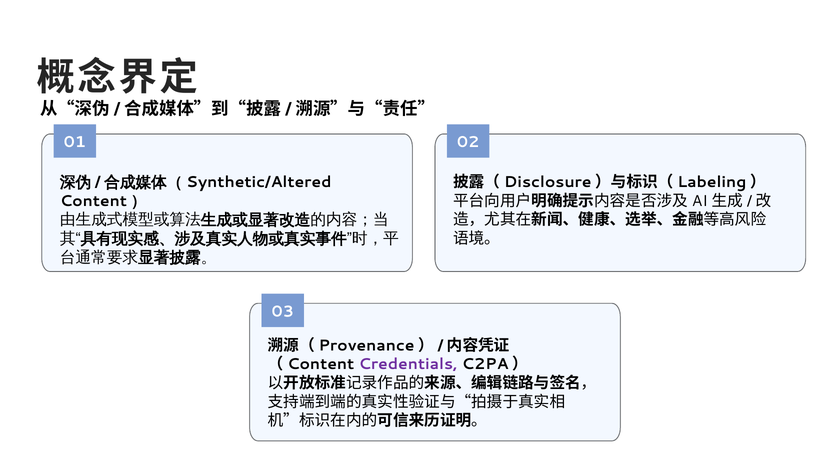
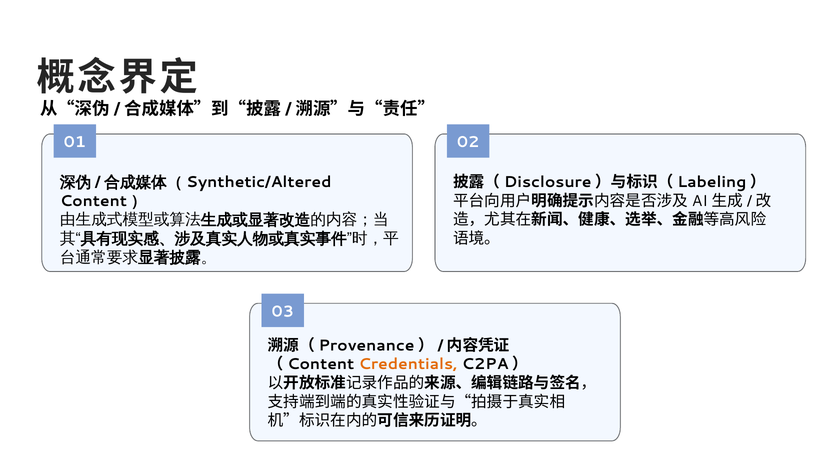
Credentials colour: purple -> orange
